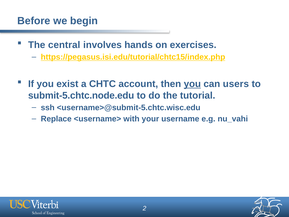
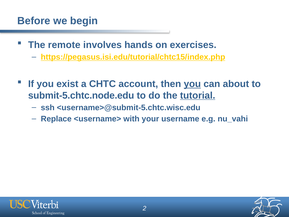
central: central -> remote
users: users -> about
tutorial underline: none -> present
